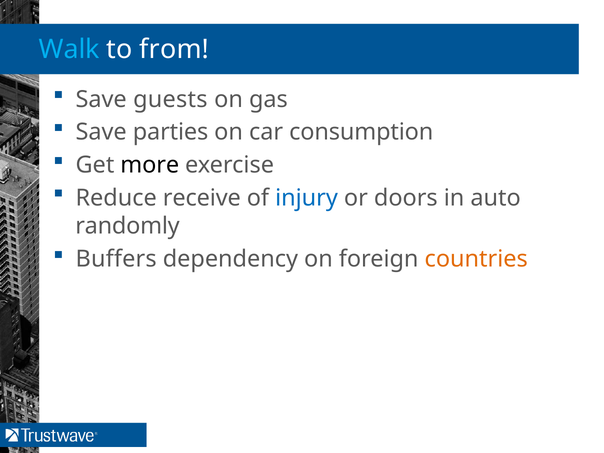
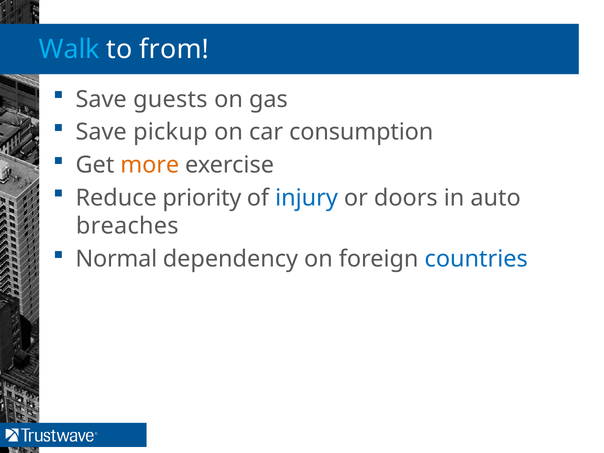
parties: parties -> pickup
more colour: black -> orange
receive: receive -> priority
randomly: randomly -> breaches
Buffers: Buffers -> Normal
countries colour: orange -> blue
